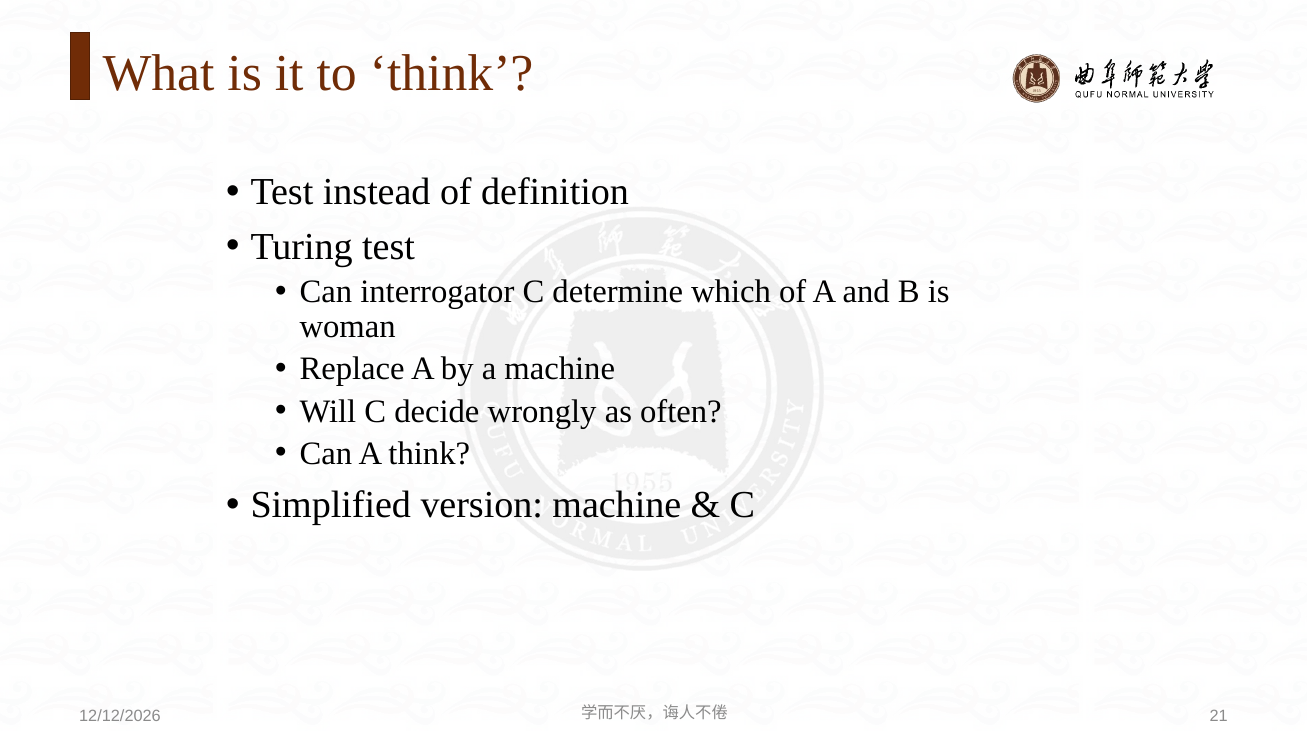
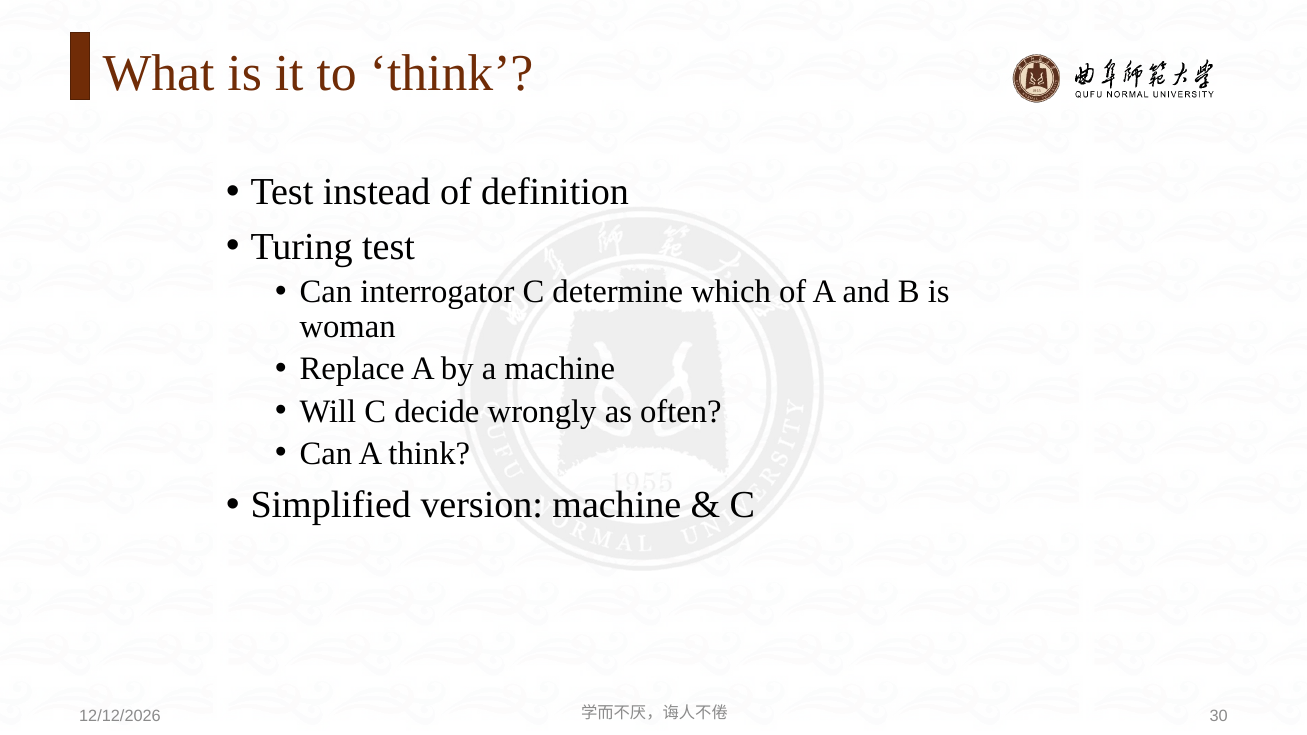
21: 21 -> 30
